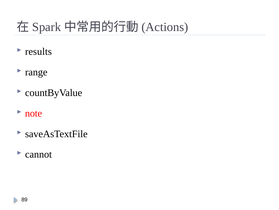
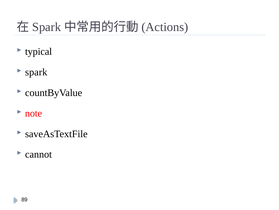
results: results -> typical
range at (36, 72): range -> spark
